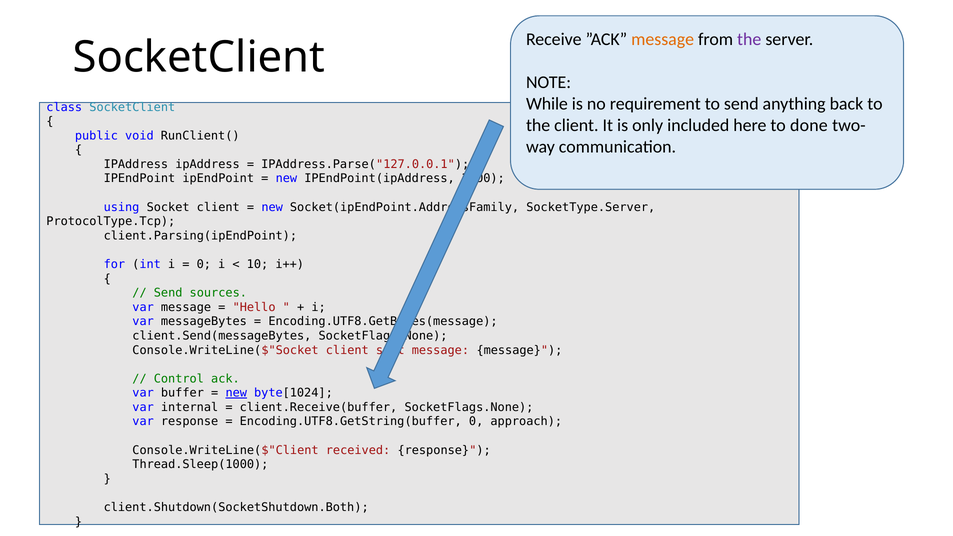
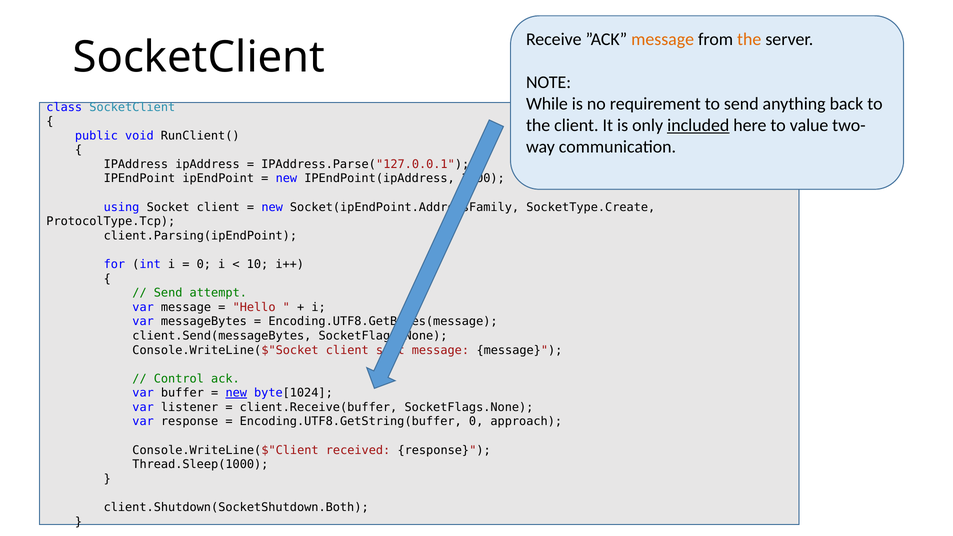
the at (749, 39) colour: purple -> orange
included underline: none -> present
done: done -> value
SocketType.Server: SocketType.Server -> SocketType.Create
sources: sources -> attempt
internal: internal -> listener
